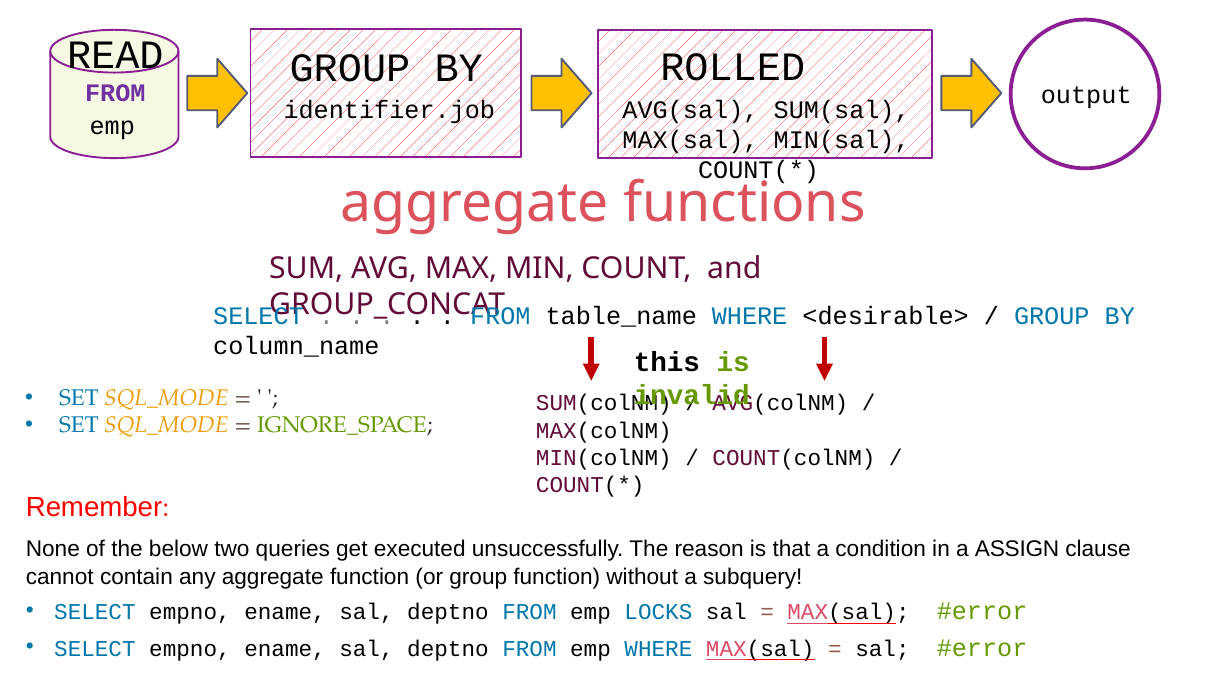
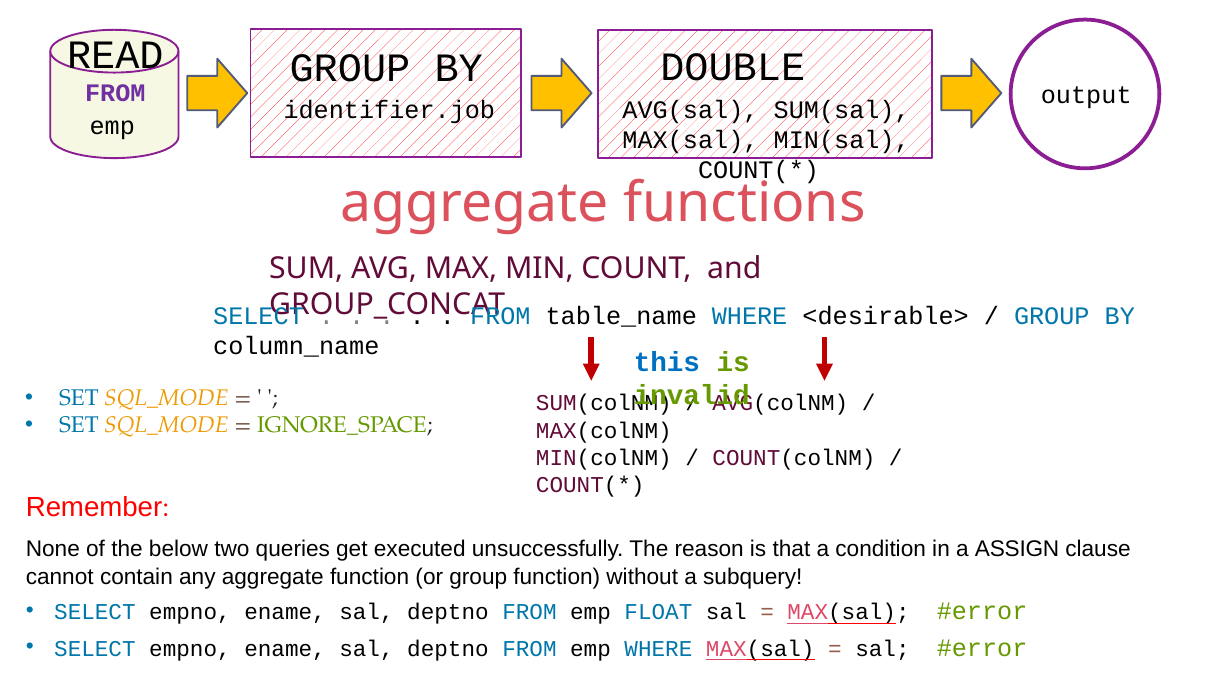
ROLLED: ROLLED -> DOUBLE
this colour: black -> blue
LOCKS: LOCKS -> FLOAT
